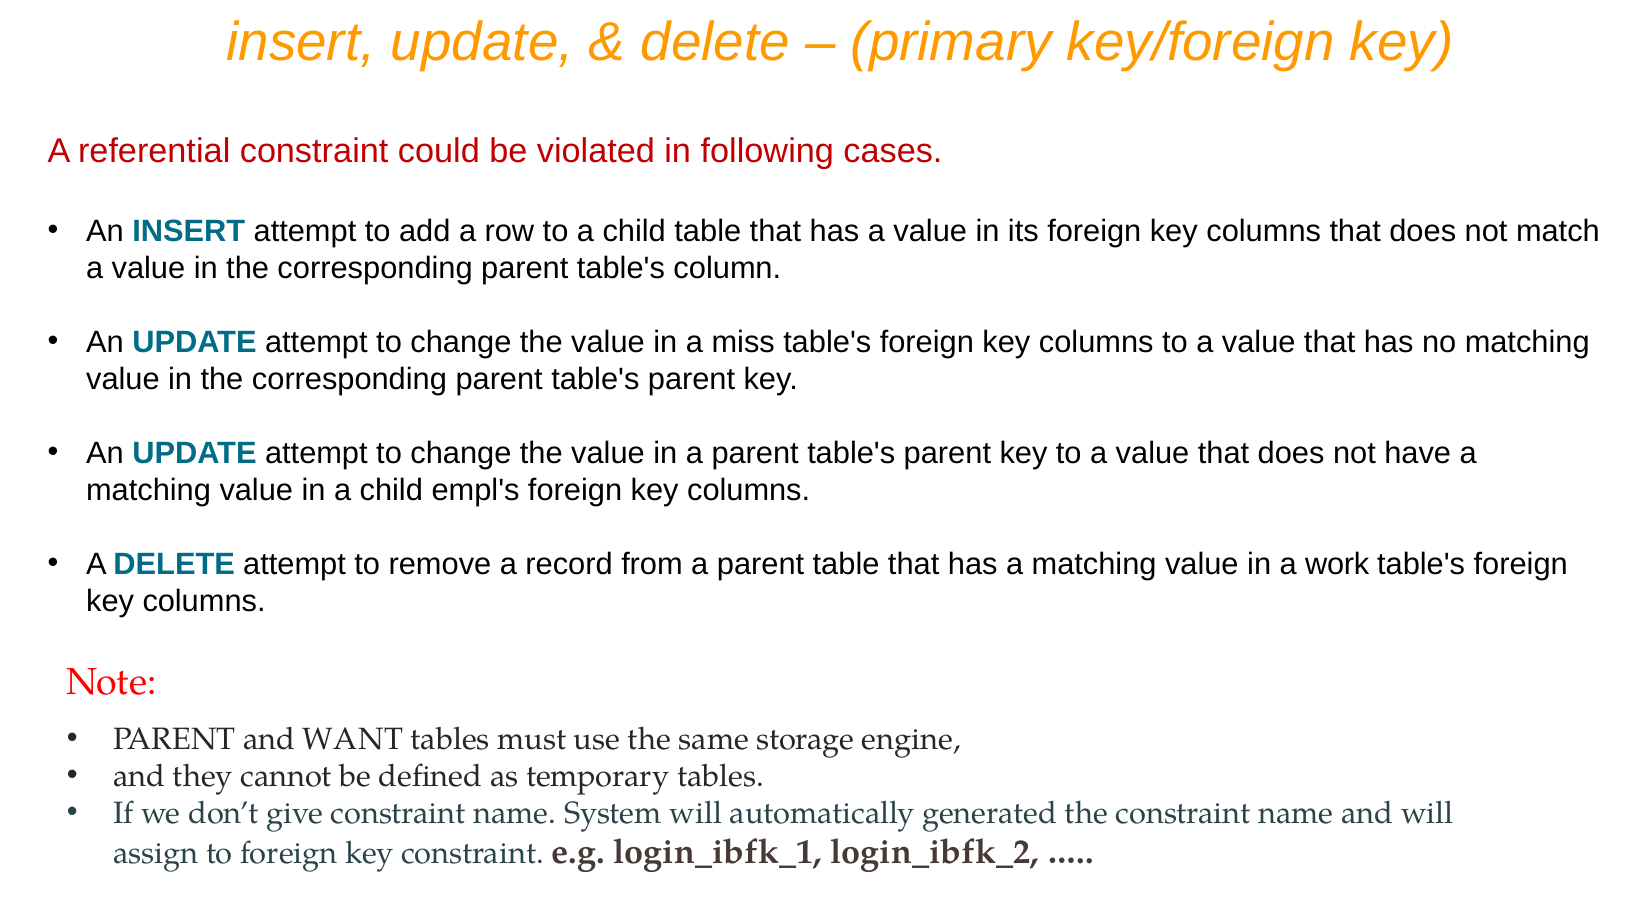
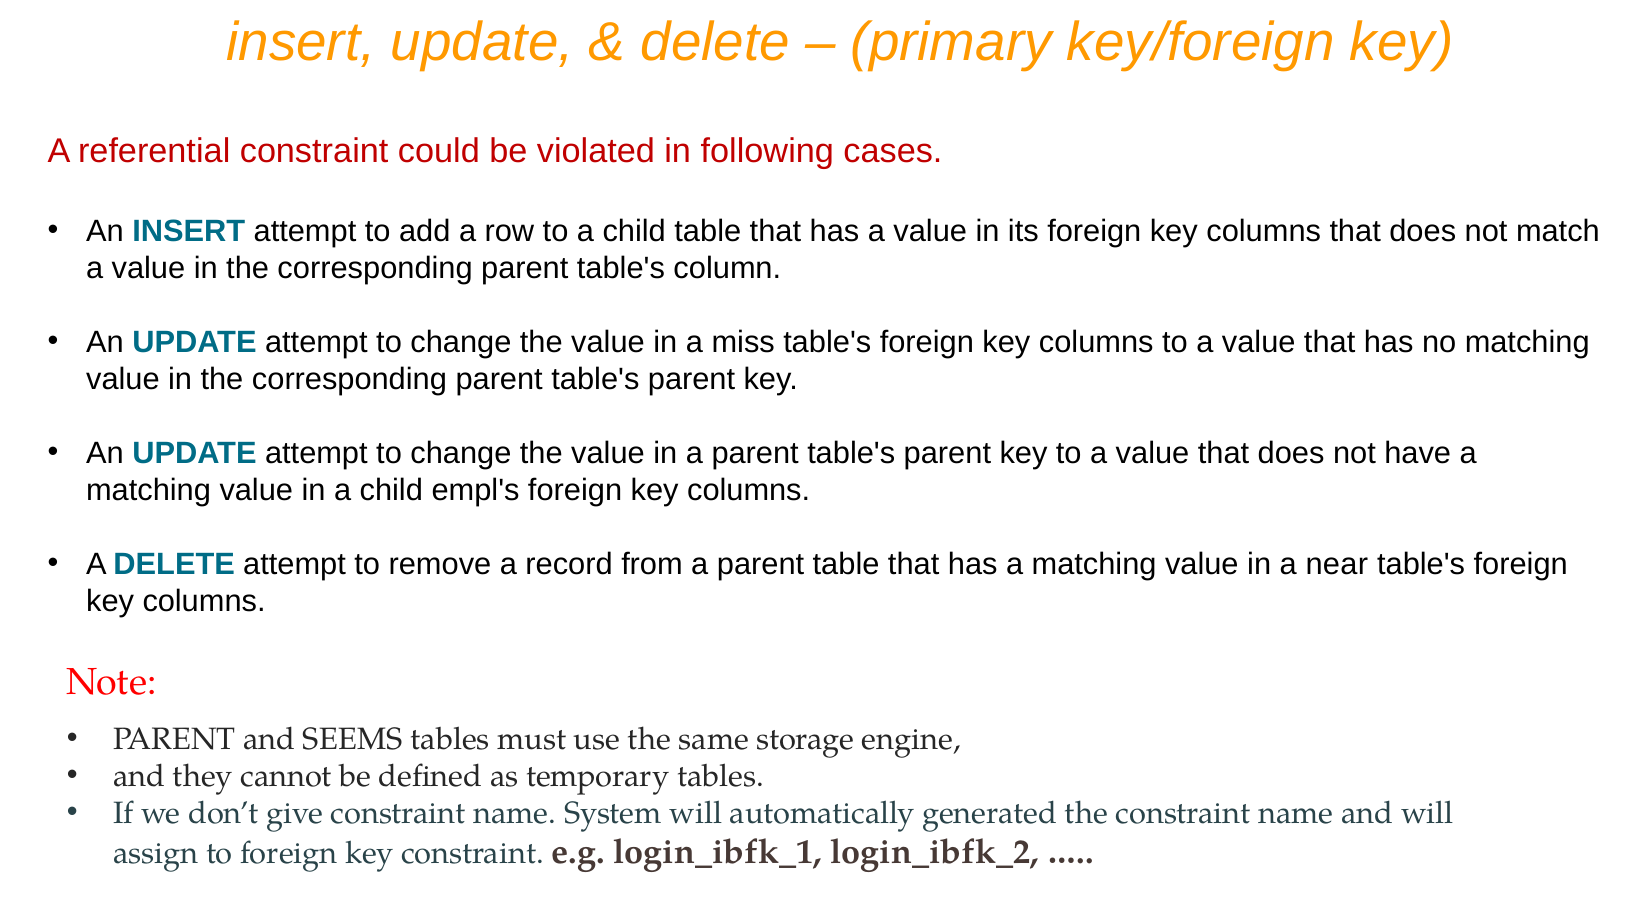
work: work -> near
WANT: WANT -> SEEMS
